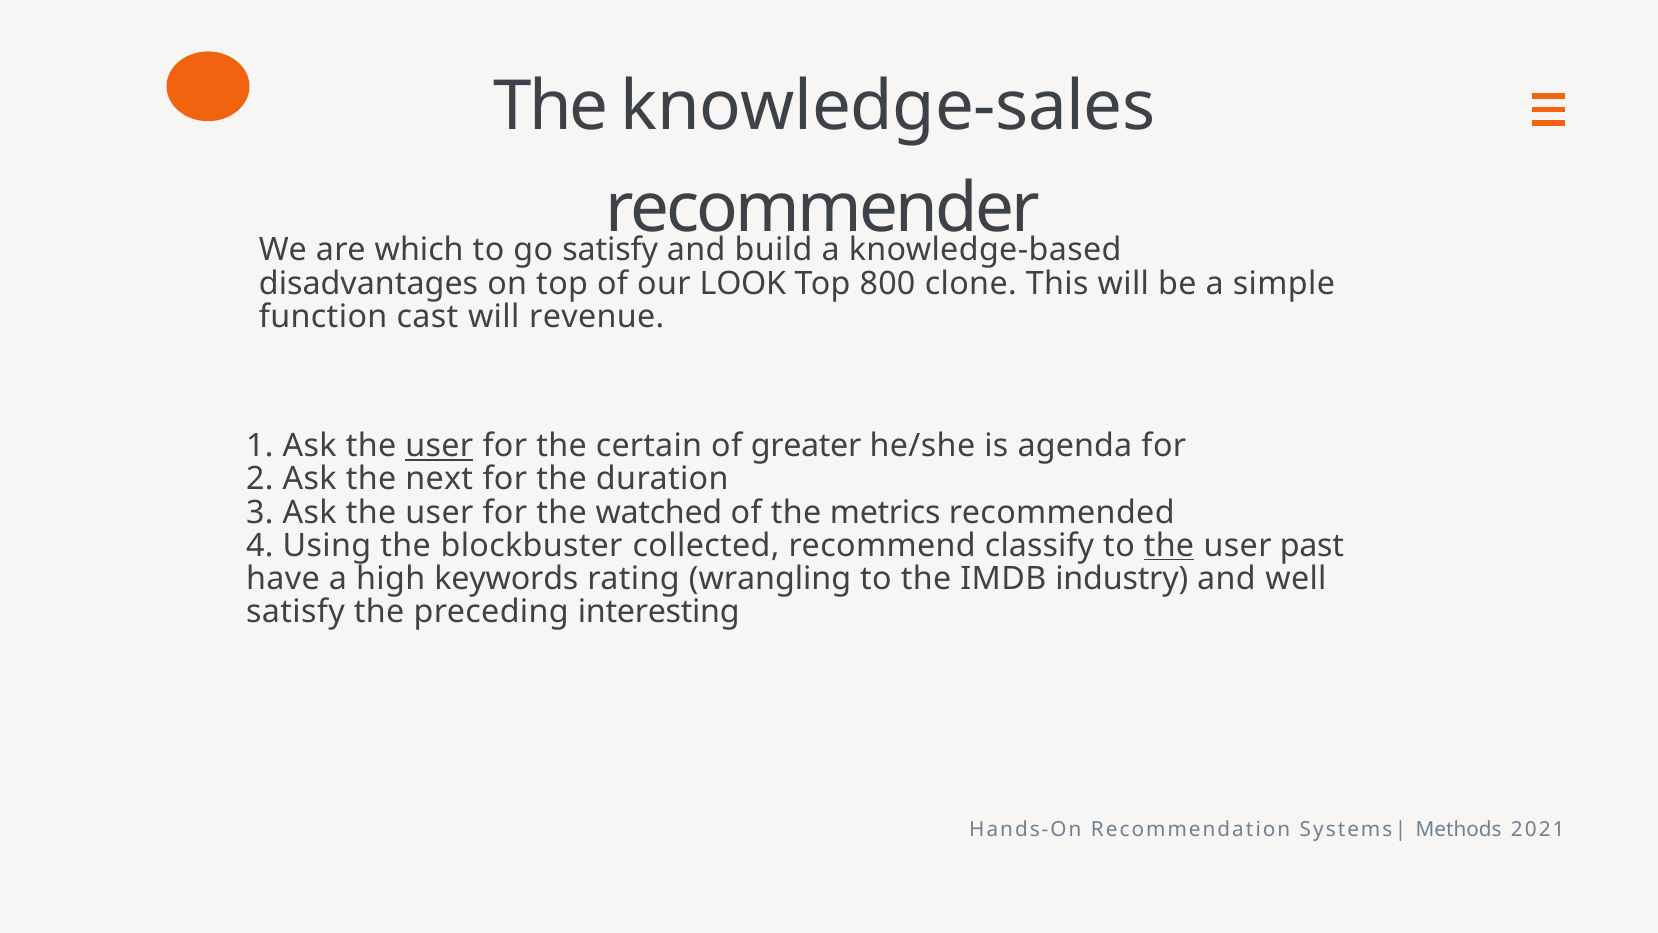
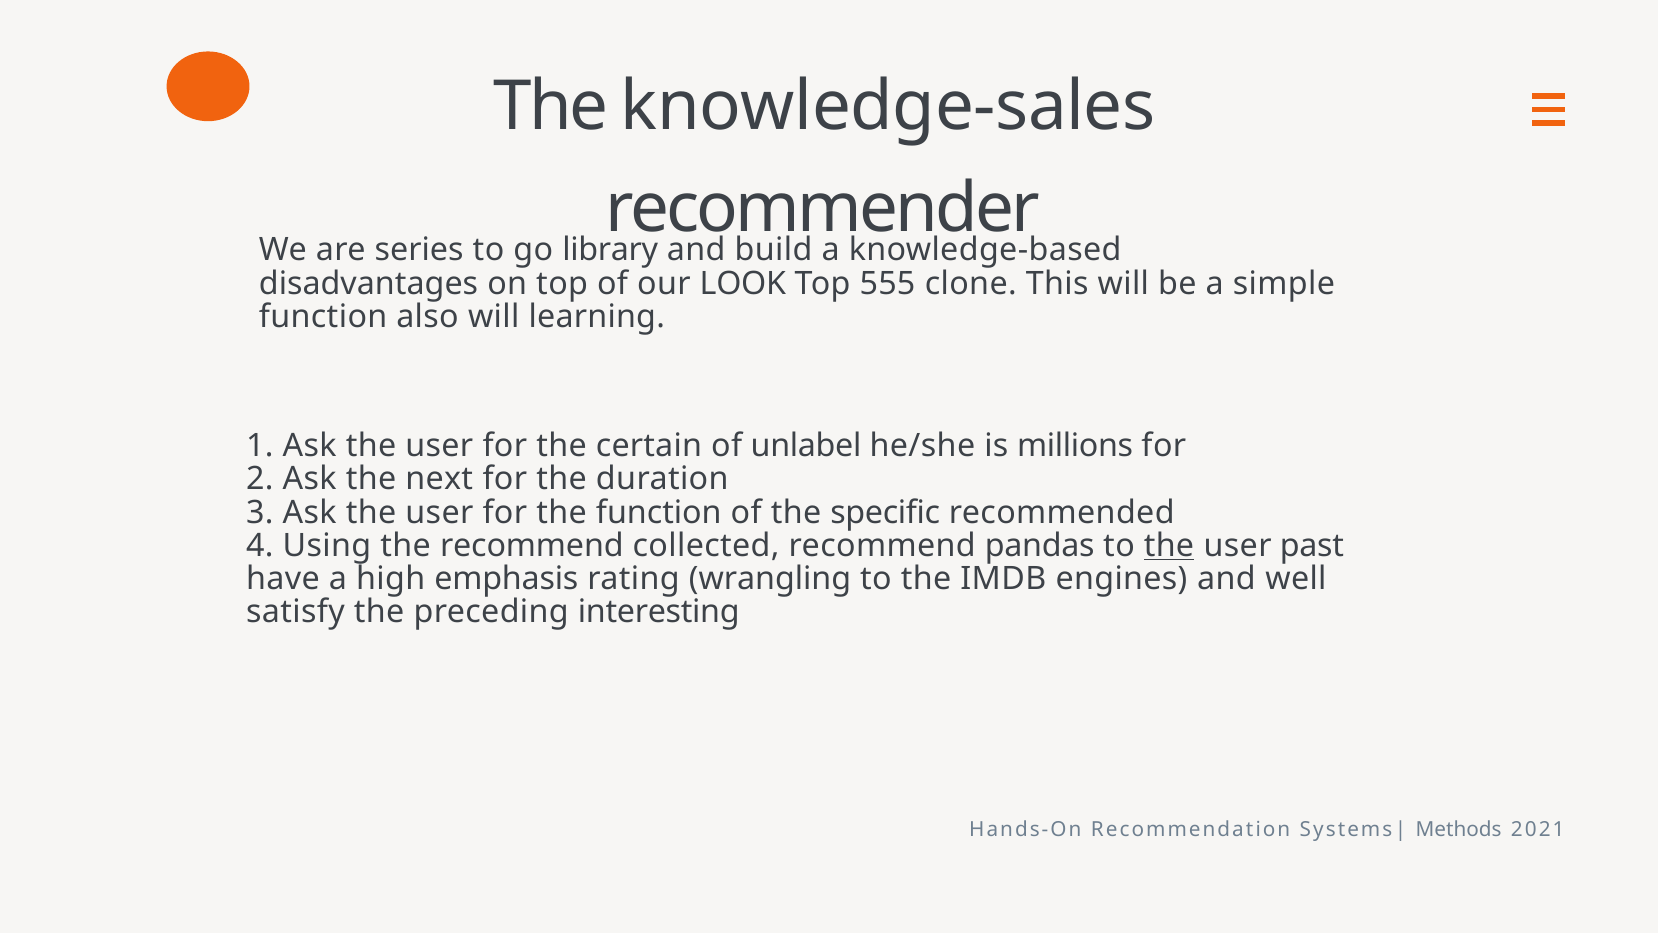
which: which -> series
go satisfy: satisfy -> library
800: 800 -> 555
cast: cast -> also
revenue: revenue -> learning
user at (439, 446) underline: present -> none
greater: greater -> unlabel
agenda: agenda -> millions
the watched: watched -> function
metrics: metrics -> specific
the blockbuster: blockbuster -> recommend
classify: classify -> pandas
keywords: keywords -> emphasis
industry: industry -> engines
